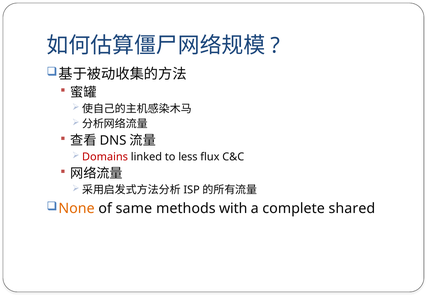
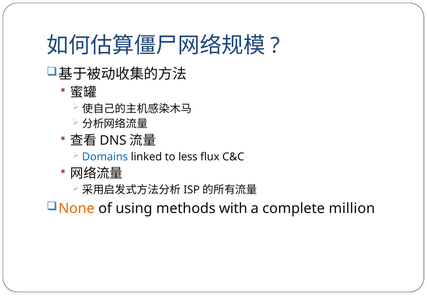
Domains colour: red -> blue
same: same -> using
shared: shared -> million
